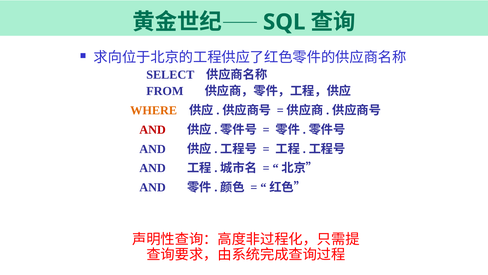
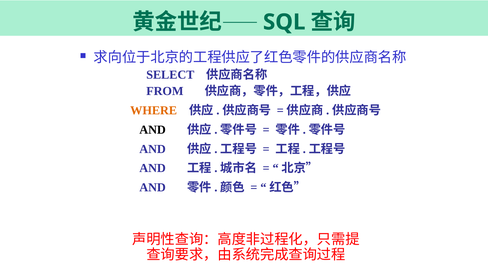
AND at (153, 129) colour: red -> black
